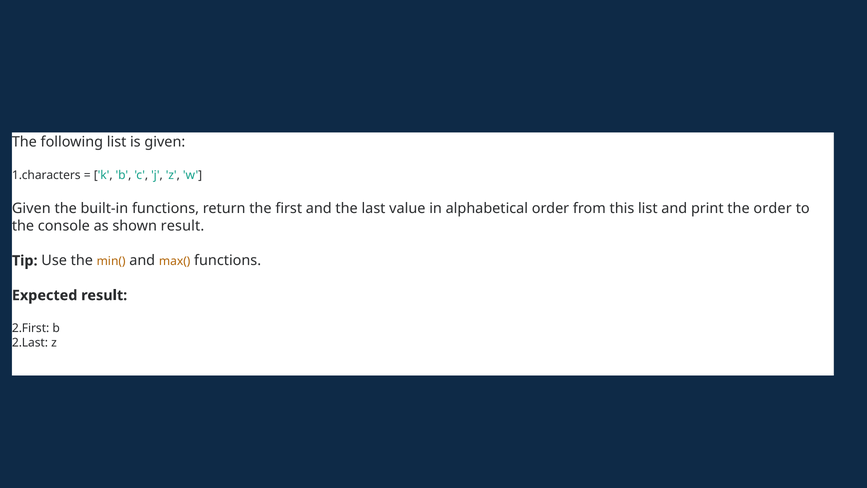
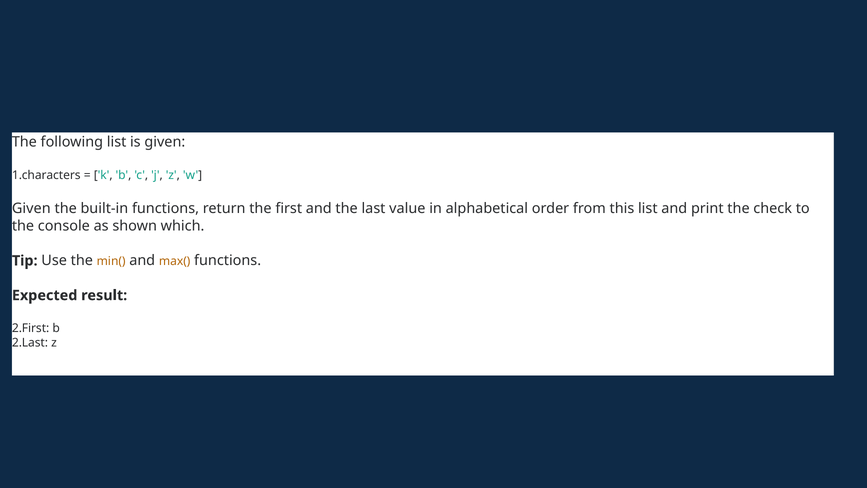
the order: order -> check
shown result: result -> which
